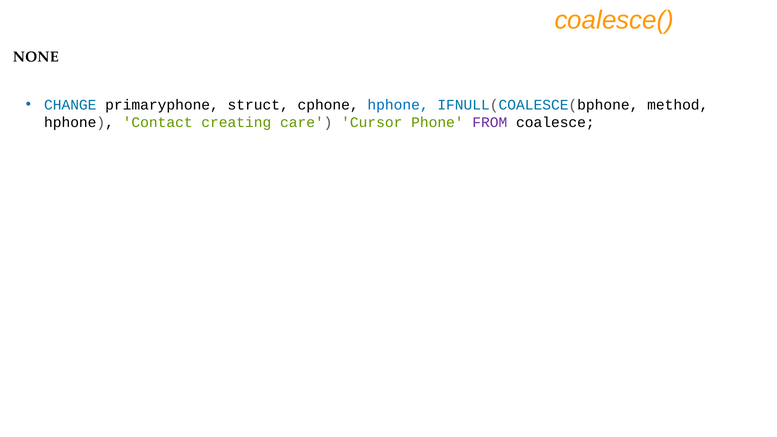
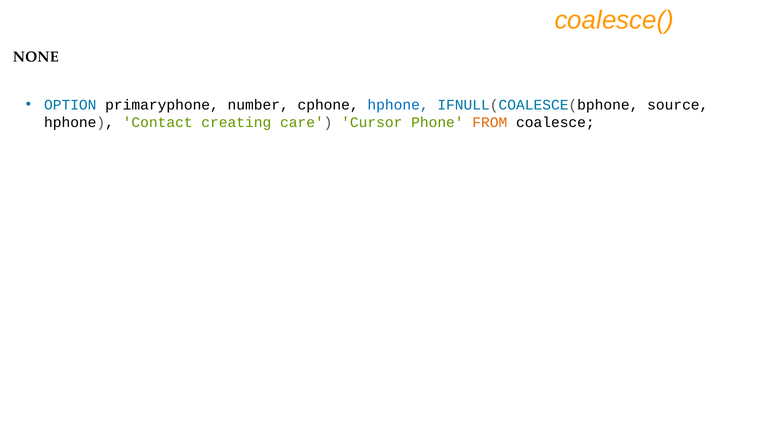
CHANGE: CHANGE -> OPTION
struct: struct -> number
method: method -> source
FROM colour: purple -> orange
